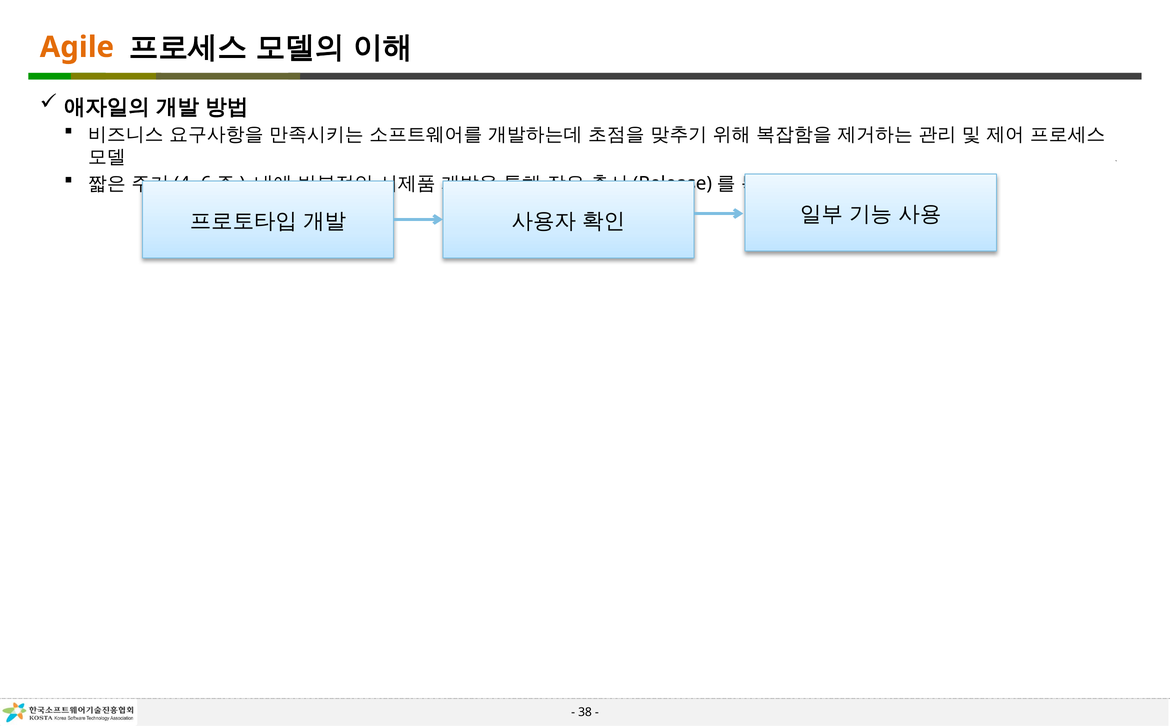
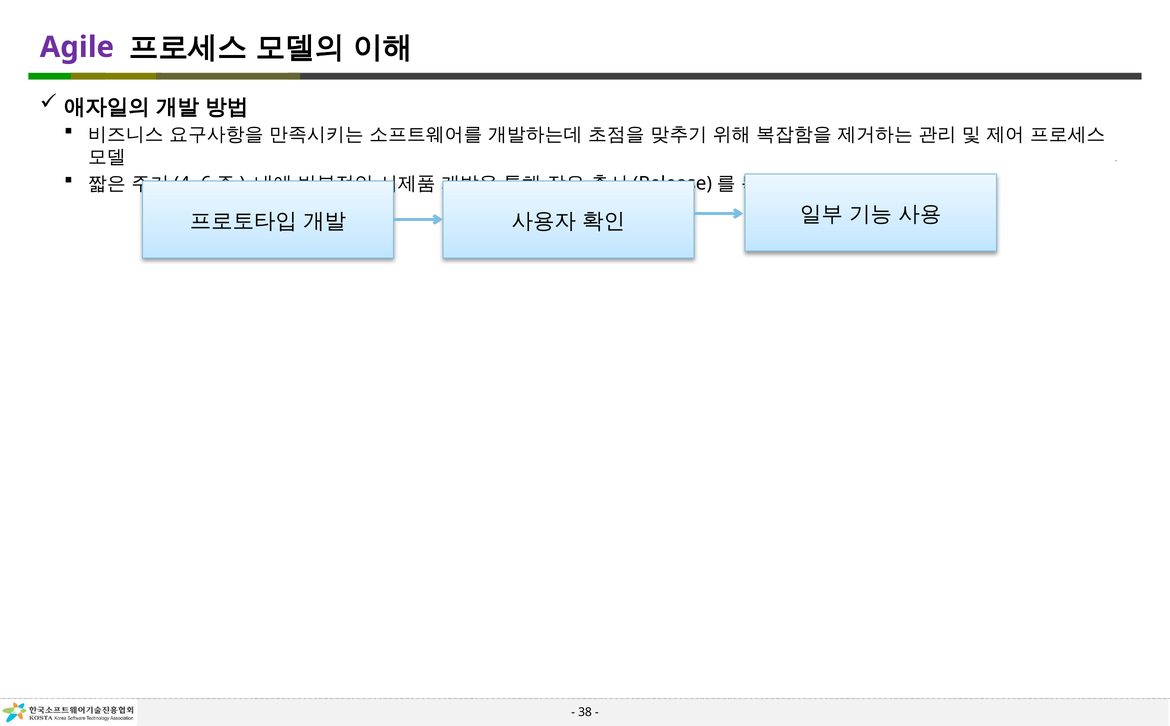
Agile colour: orange -> purple
